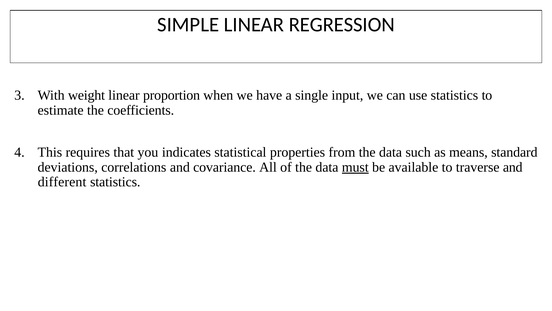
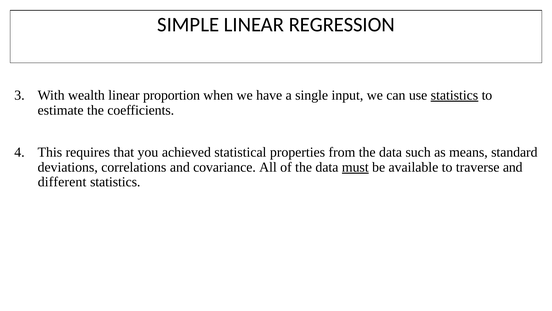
weight: weight -> wealth
statistics at (454, 95) underline: none -> present
indicates: indicates -> achieved
